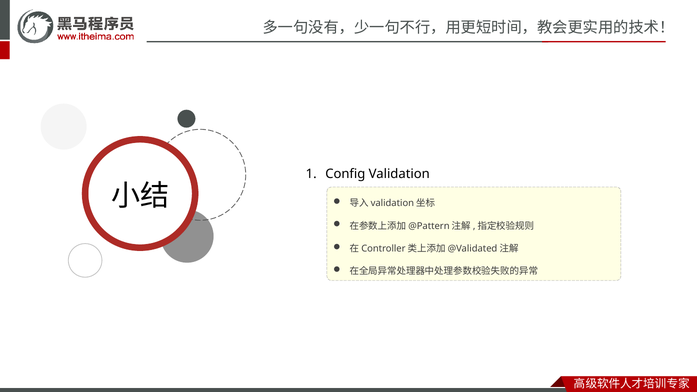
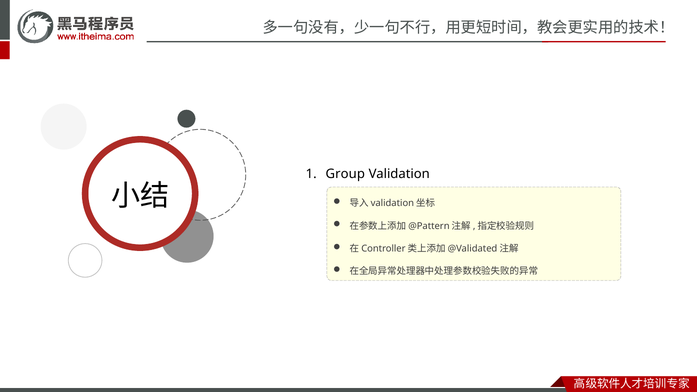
Config: Config -> Group
